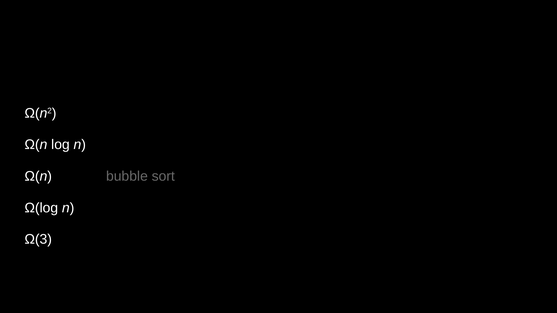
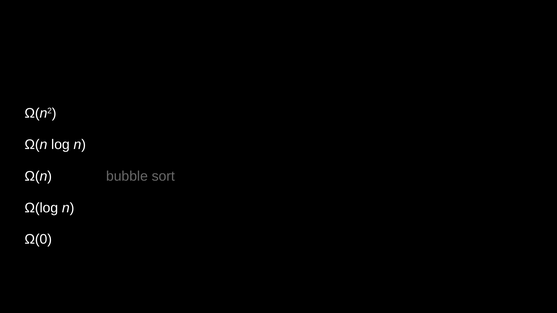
Ω(3: Ω(3 -> Ω(0
